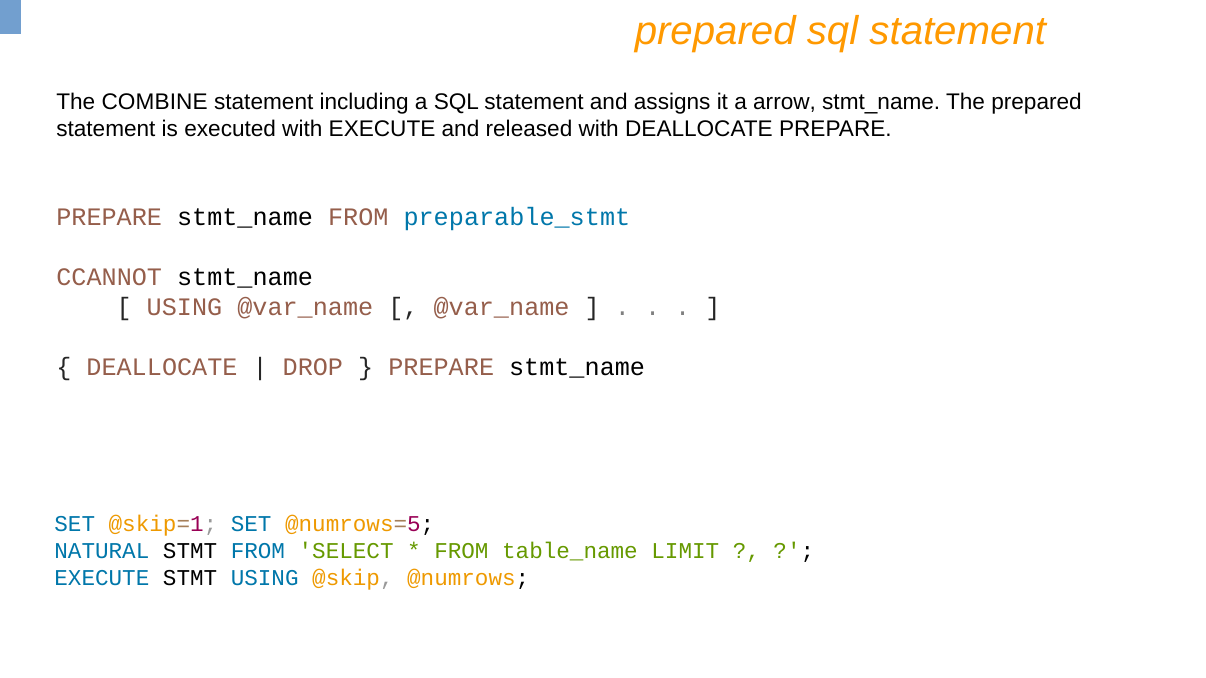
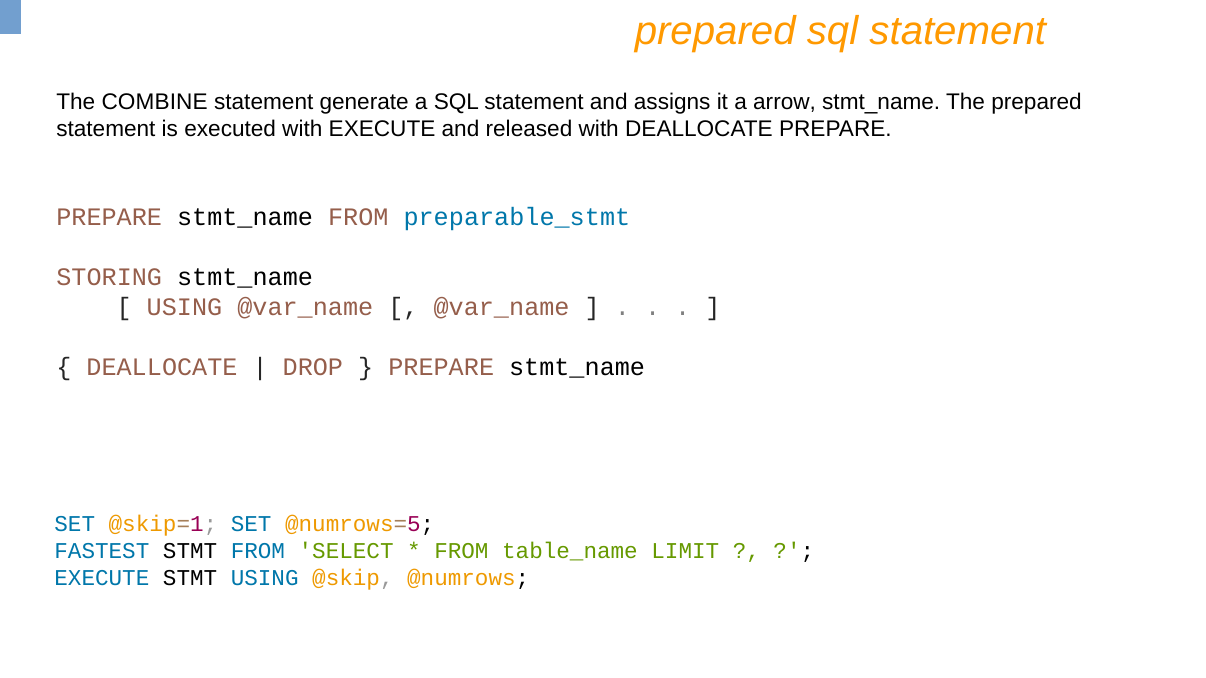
including: including -> generate
CCANNOT: CCANNOT -> STORING
NATURAL: NATURAL -> FASTEST
